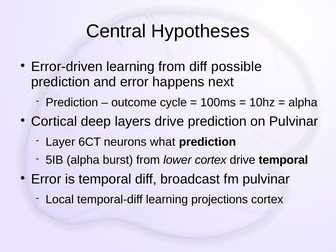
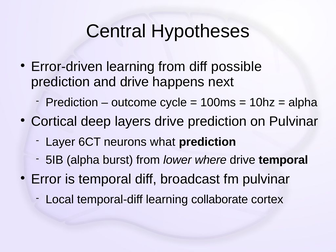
and error: error -> drive
lower cortex: cortex -> where
projections: projections -> collaborate
